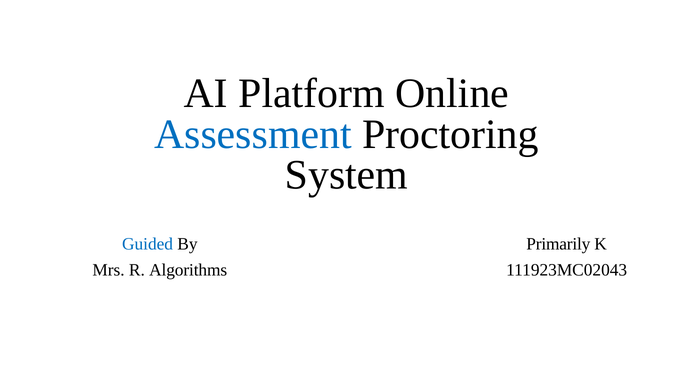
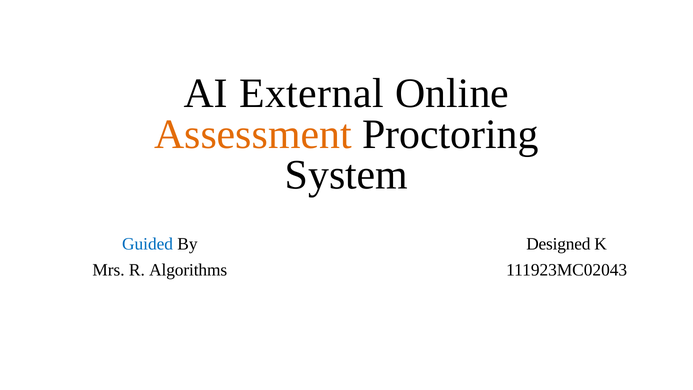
Platform: Platform -> External
Assessment colour: blue -> orange
Primarily: Primarily -> Designed
